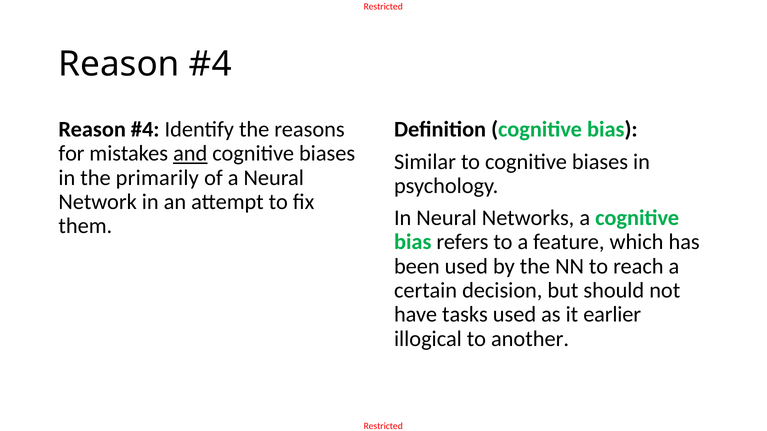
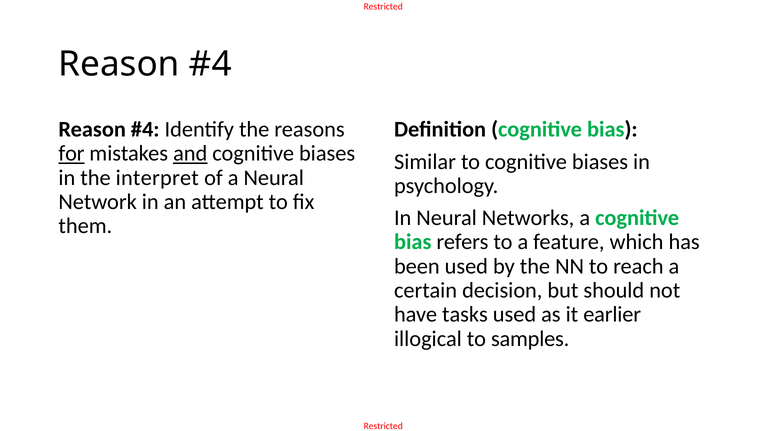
for underline: none -> present
primarily: primarily -> interpret
another: another -> samples
